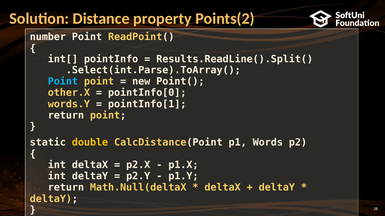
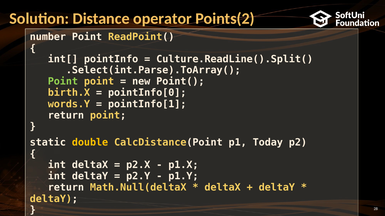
property: property -> operator
Results.ReadLine().Split(: Results.ReadLine().Split( -> Culture.ReadLine().Split(
Point at (63, 81) colour: light blue -> light green
other.X: other.X -> birth.X
Words: Words -> Today
